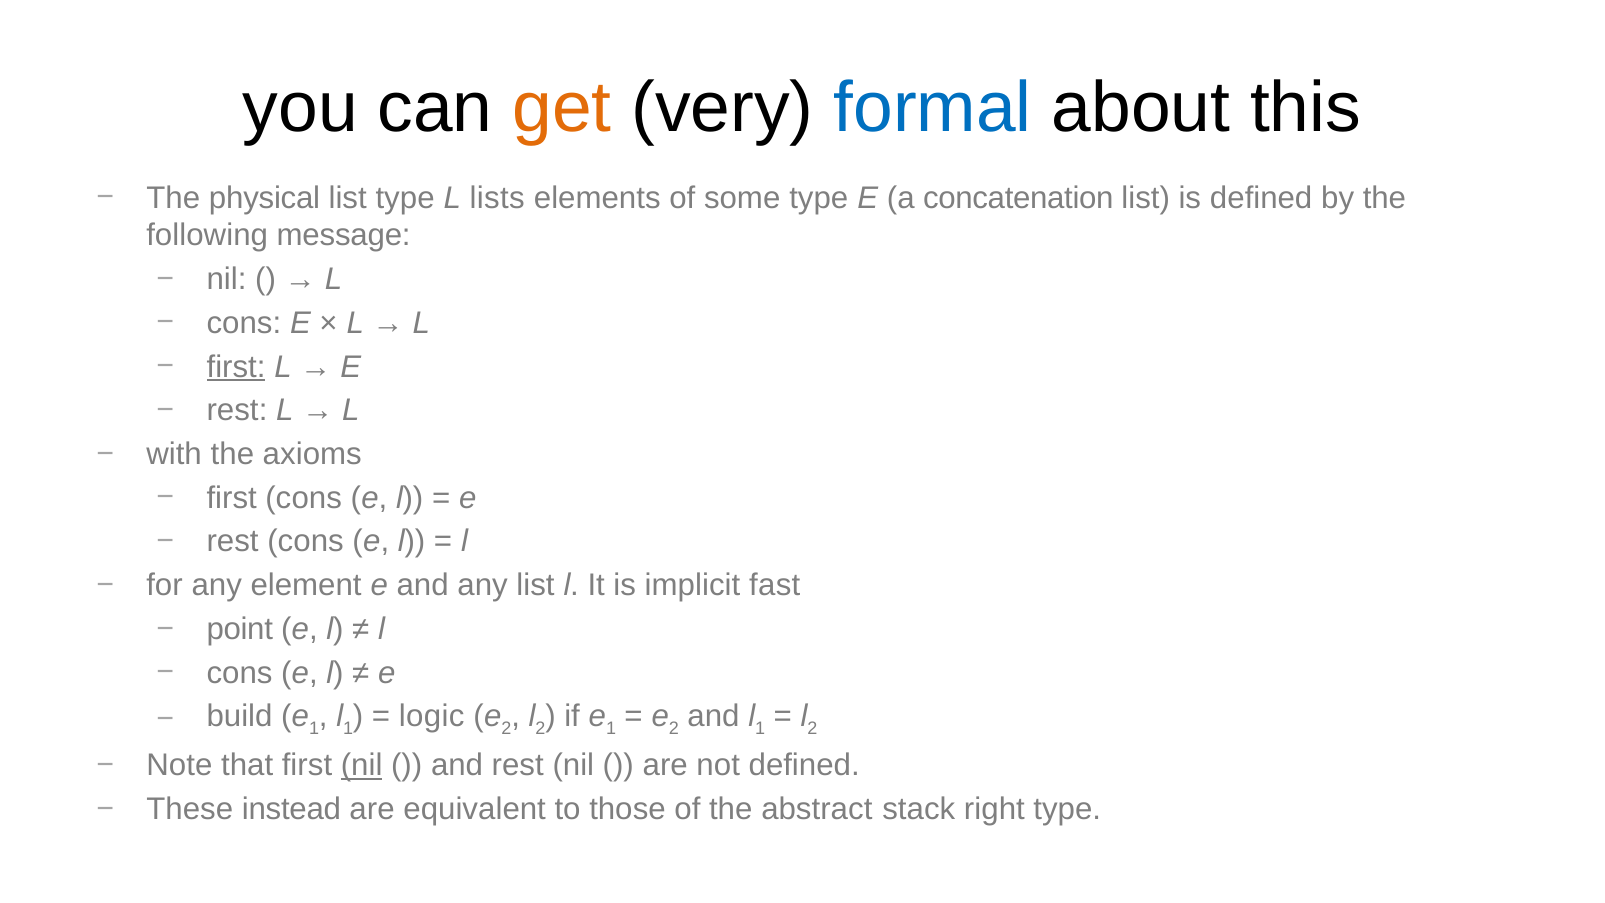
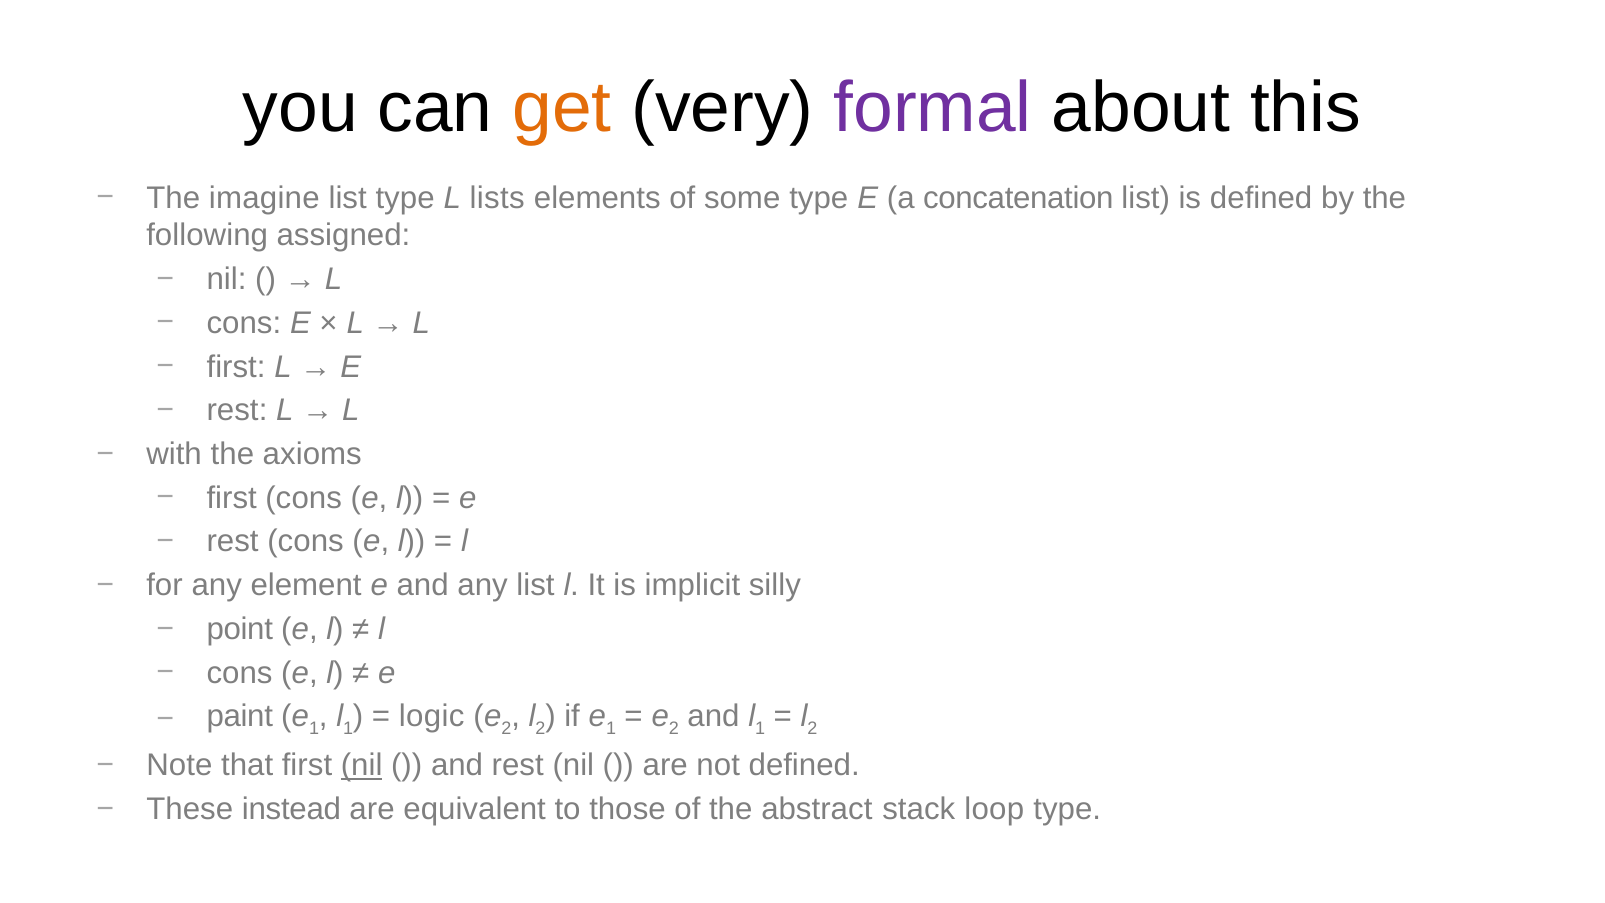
formal colour: blue -> purple
physical: physical -> imagine
message: message -> assigned
first at (236, 367) underline: present -> none
fast: fast -> silly
build: build -> paint
right: right -> loop
